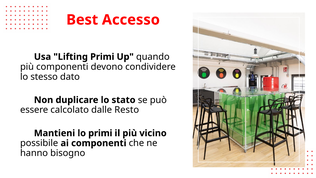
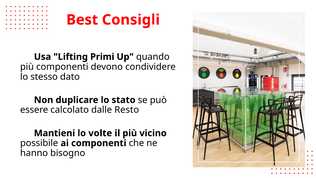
Accesso: Accesso -> Consigli
lo primi: primi -> volte
